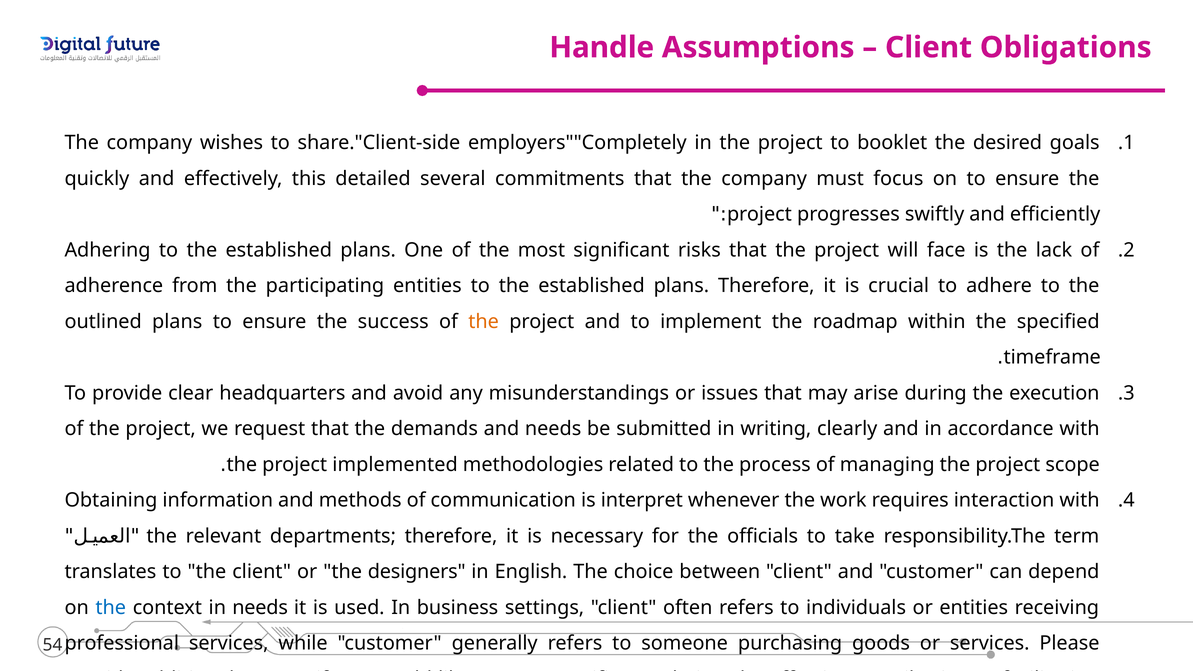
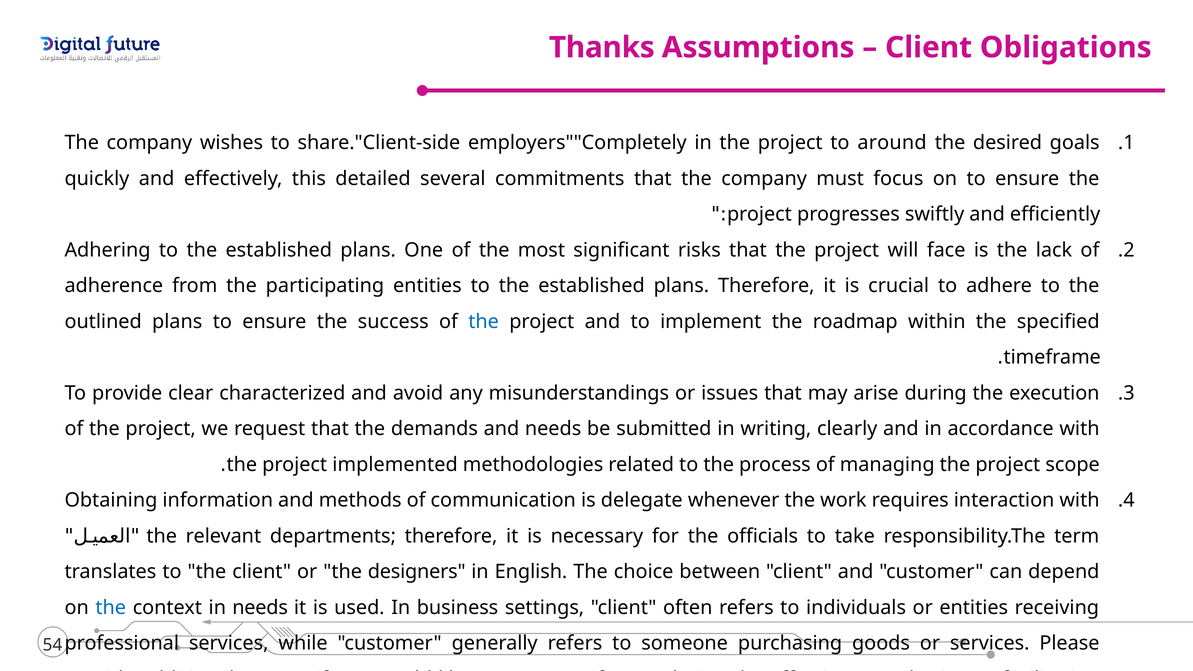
Handle: Handle -> Thanks
booklet: booklet -> around
the at (484, 322) colour: orange -> blue
headquarters: headquarters -> characterized
interpret: interpret -> delegate
